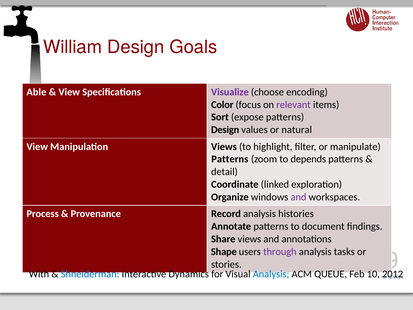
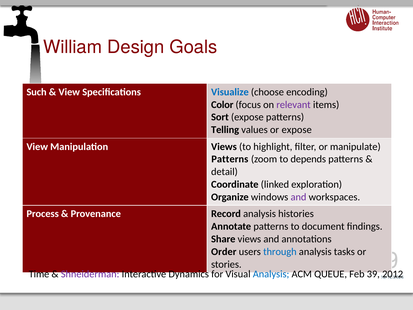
Able: Able -> Such
Visualize colour: purple -> blue
Design at (225, 130): Design -> Telling
or natural: natural -> expose
Shape: Shape -> Order
through colour: purple -> blue
With: With -> Time
Shneiderman colour: blue -> purple
10: 10 -> 39
